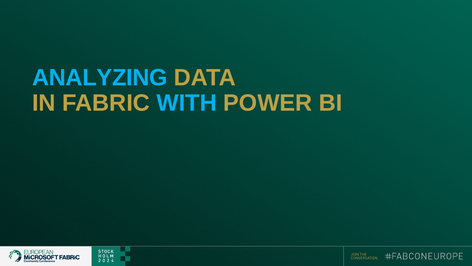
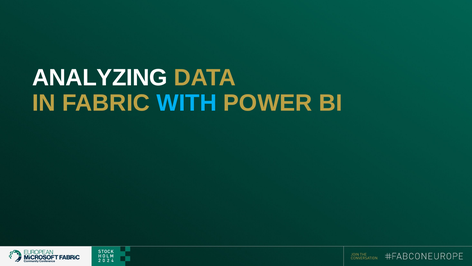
ANALYZING colour: light blue -> white
